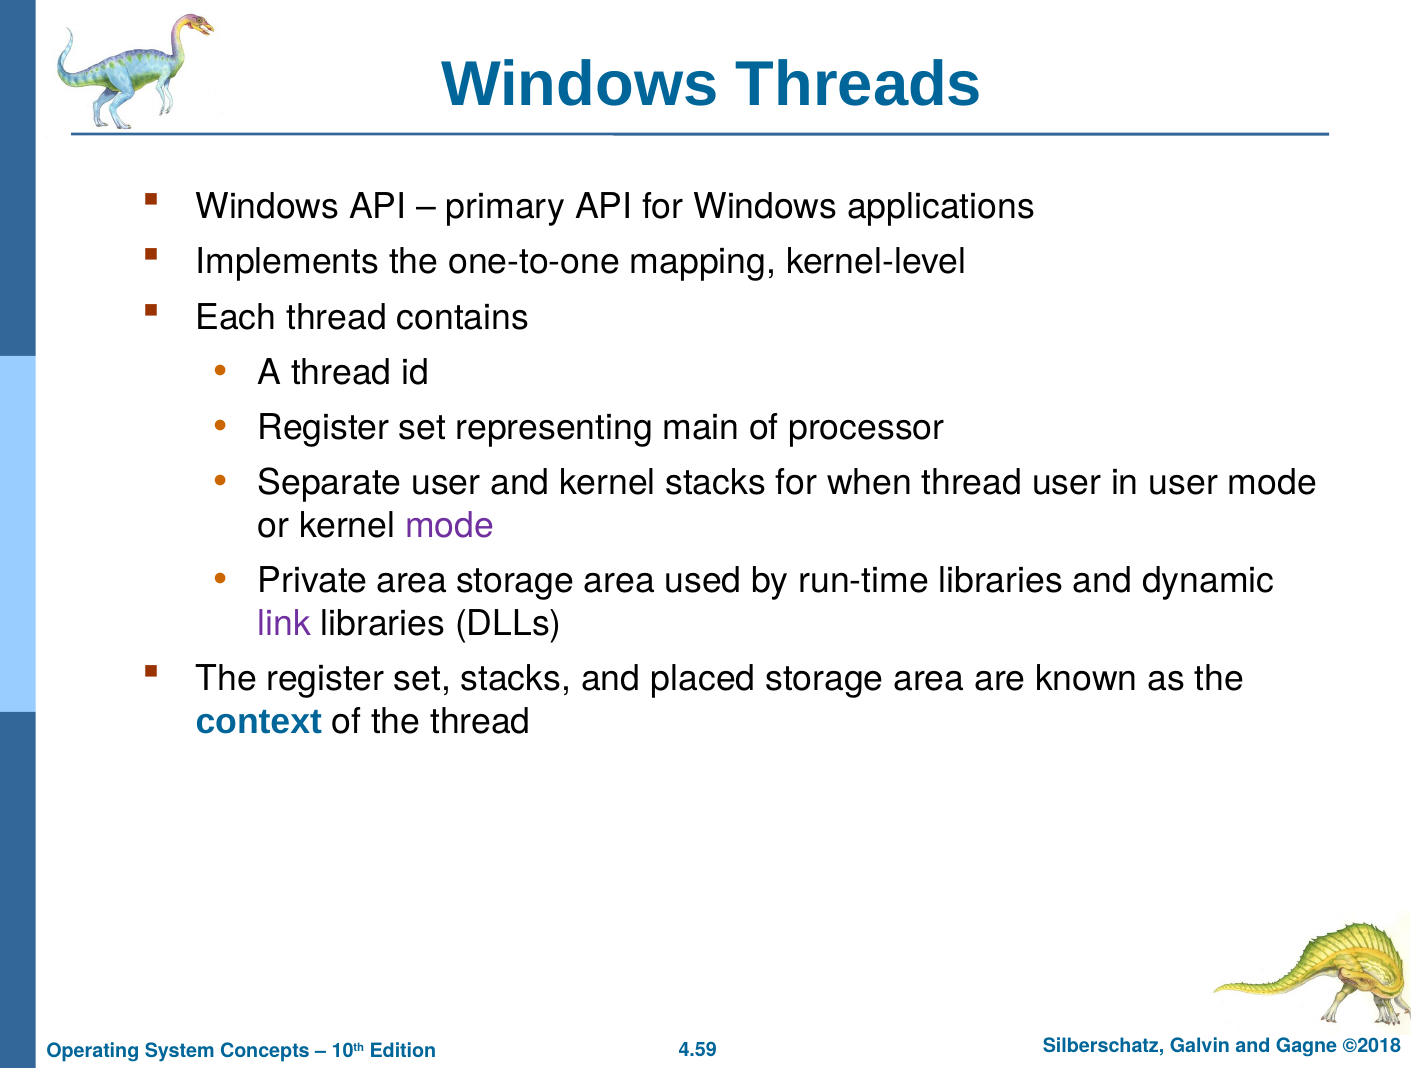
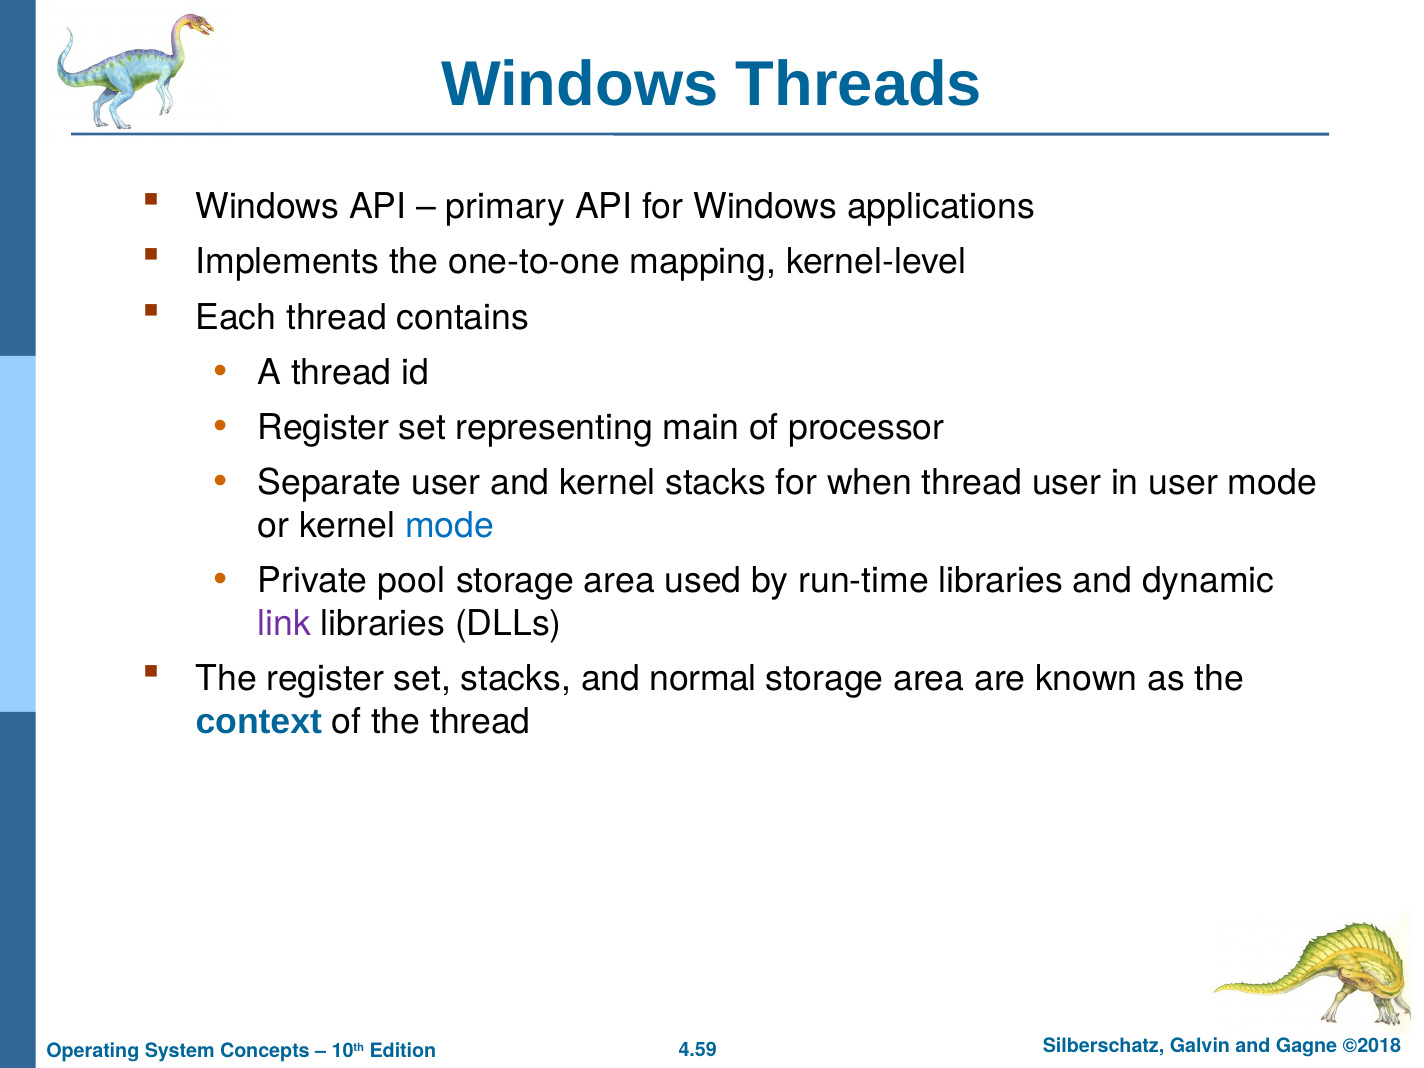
mode at (450, 526) colour: purple -> blue
Private area: area -> pool
placed: placed -> normal
